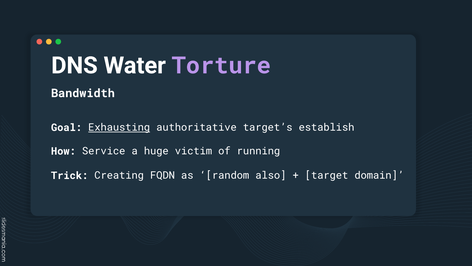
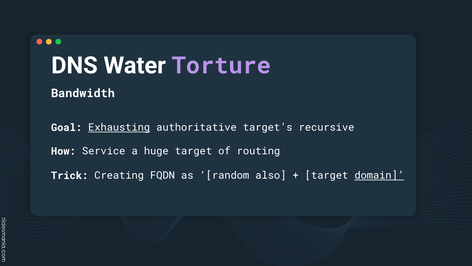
establish: establish -> recursive
huge victim: victim -> target
running: running -> routing
domain underline: none -> present
